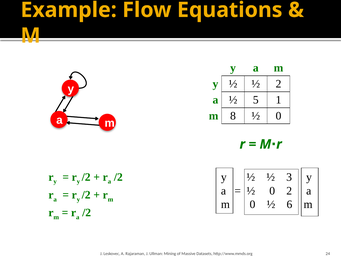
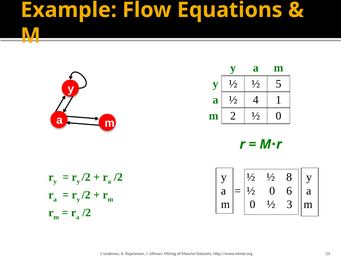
½ 2: 2 -> 5
5: 5 -> 4
8: 8 -> 2
3: 3 -> 8
0 2: 2 -> 6
6: 6 -> 3
